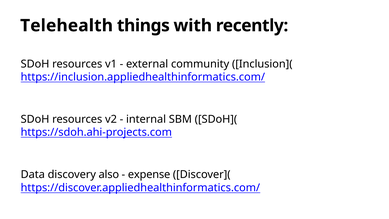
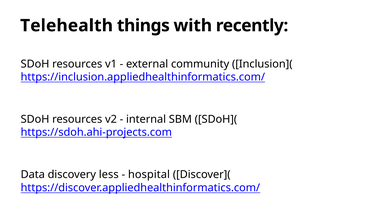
also: also -> less
expense: expense -> hospital
